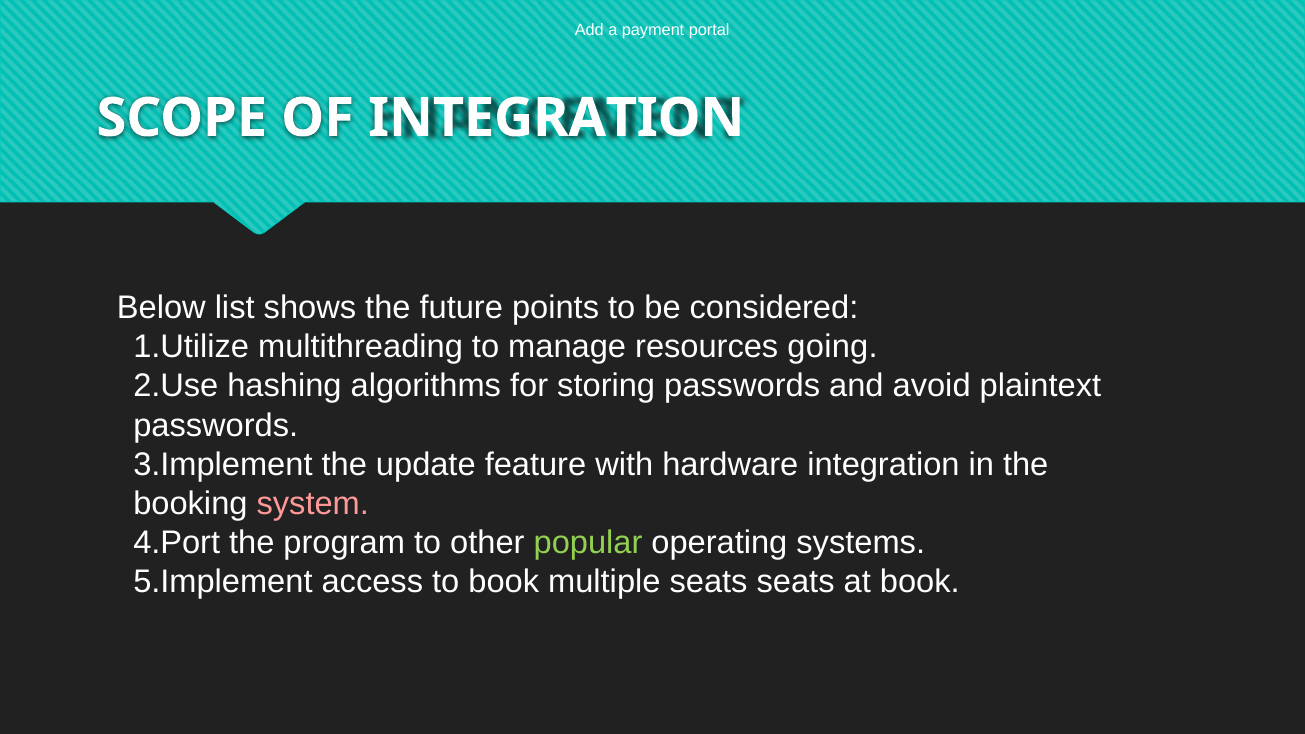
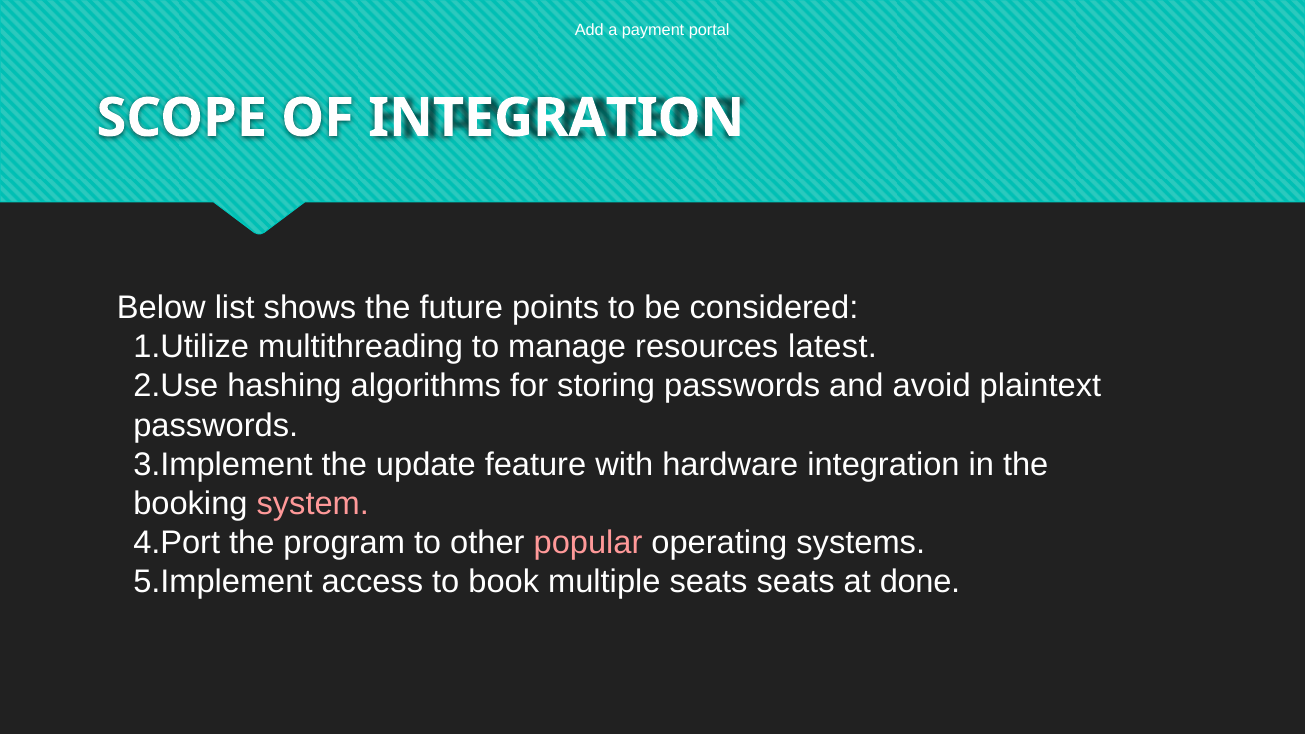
going: going -> latest
popular colour: light green -> pink
at book: book -> done
